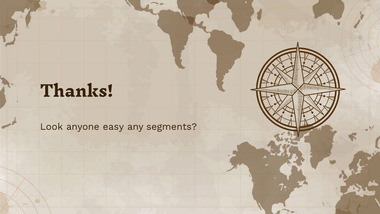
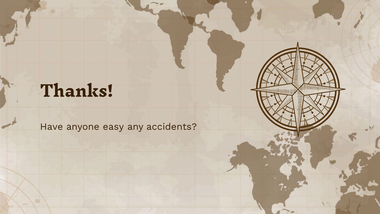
Look: Look -> Have
segments: segments -> accidents
